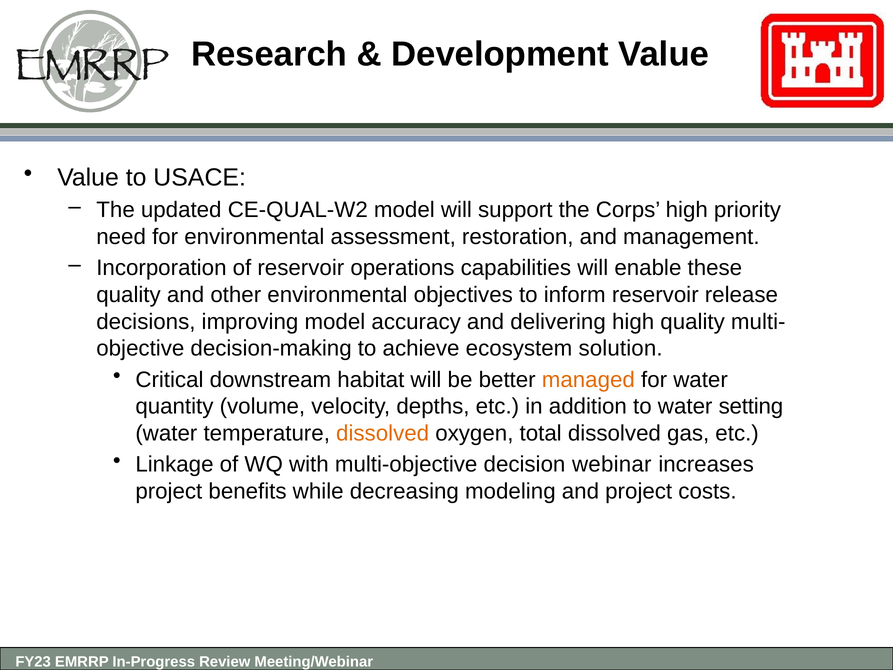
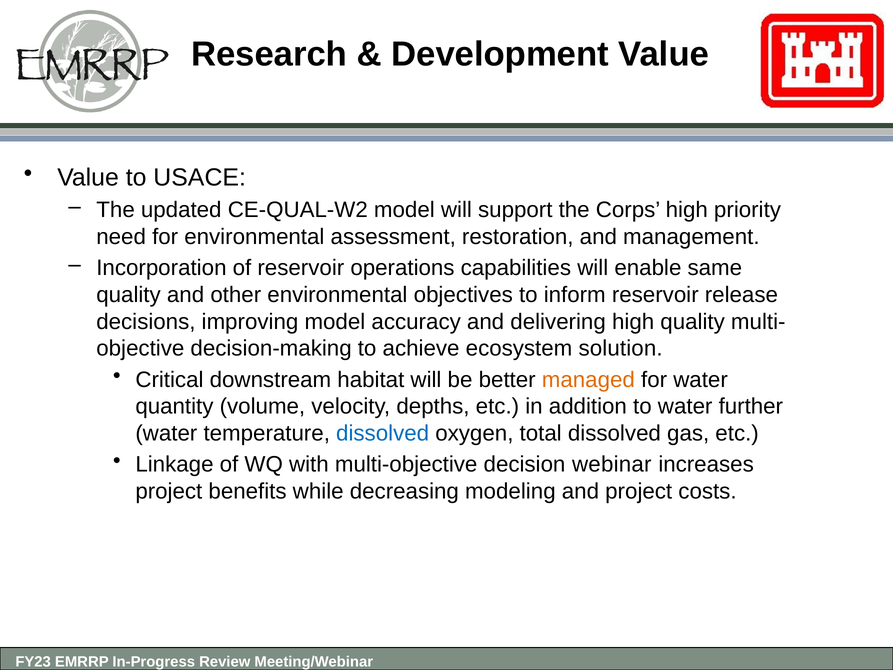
these: these -> same
setting: setting -> further
dissolved at (383, 433) colour: orange -> blue
